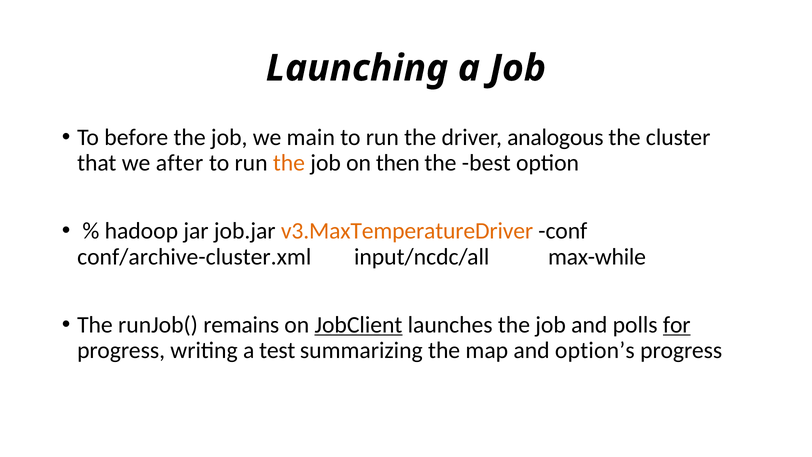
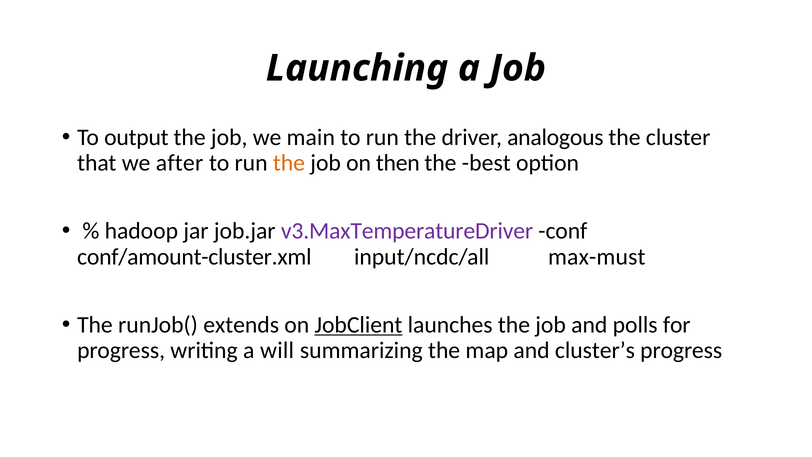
before: before -> output
v3.MaxTemperatureDriver colour: orange -> purple
conf/archive-cluster.xml: conf/archive-cluster.xml -> conf/amount-cluster.xml
max-while: max-while -> max-must
remains: remains -> extends
for underline: present -> none
test: test -> will
option’s: option’s -> cluster’s
